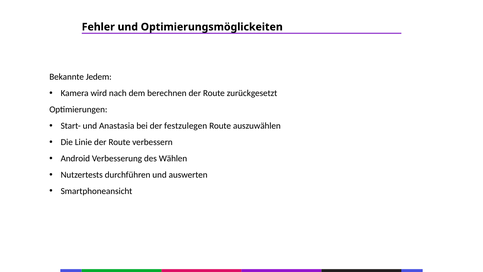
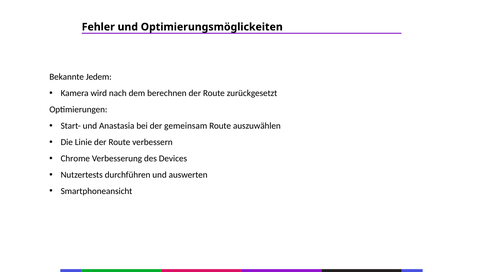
festzulegen: festzulegen -> gemeinsam
Android: Android -> Chrome
Wählen: Wählen -> Devices
